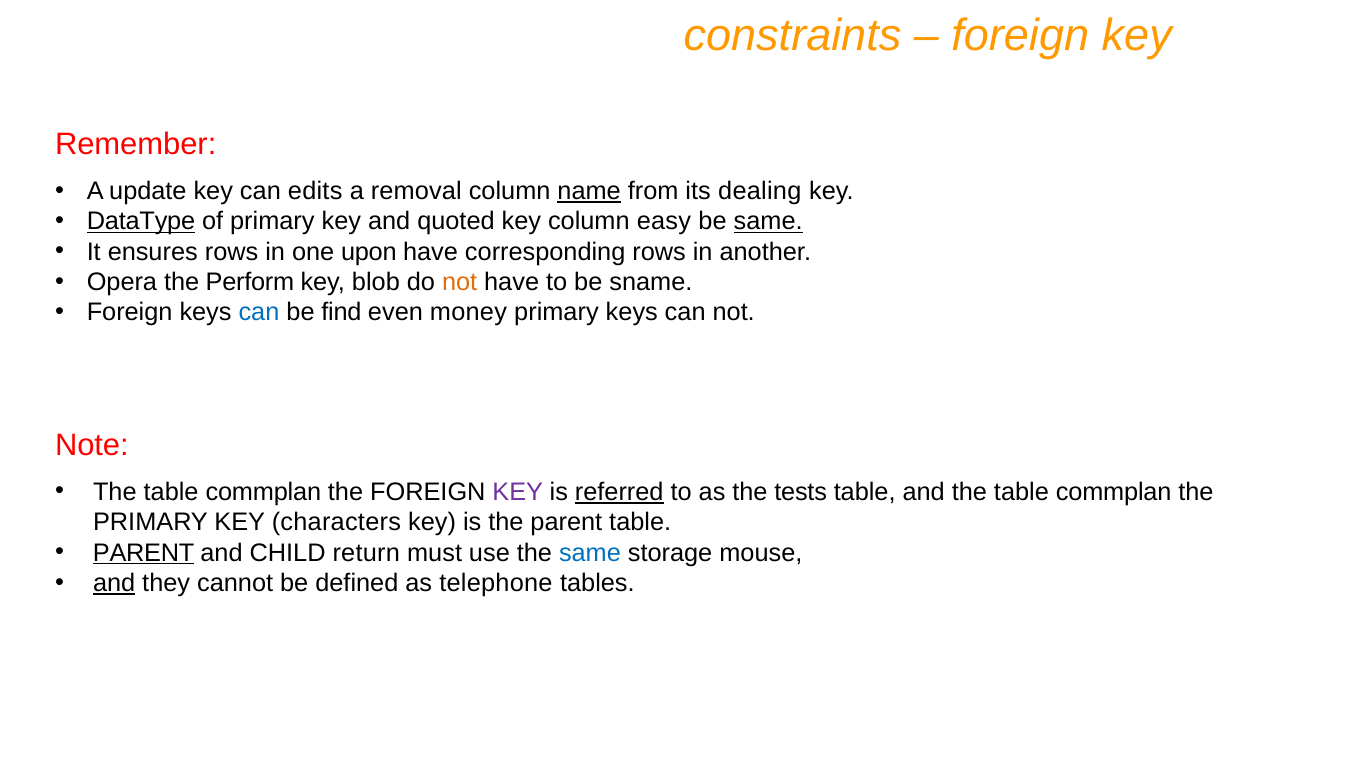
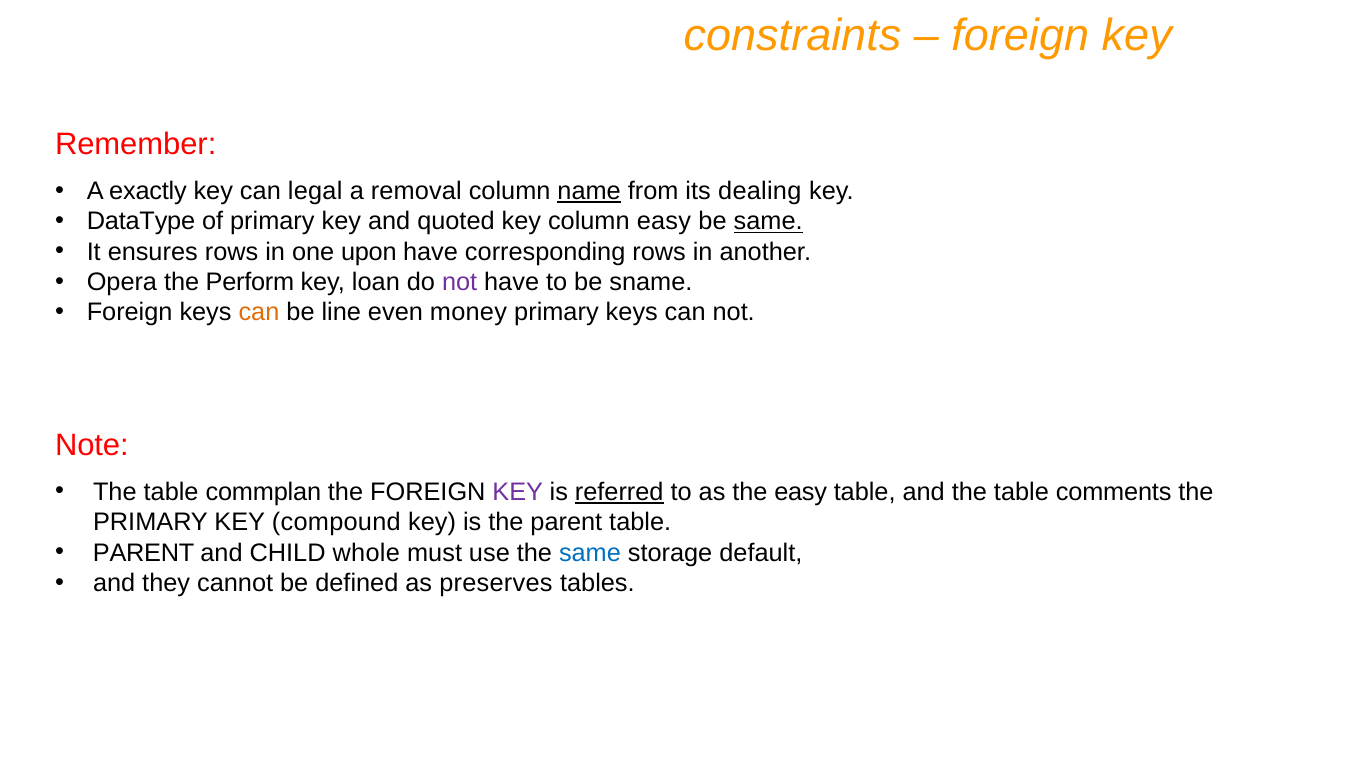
update: update -> exactly
edits: edits -> legal
DataType underline: present -> none
blob: blob -> loan
not at (460, 282) colour: orange -> purple
can at (259, 313) colour: blue -> orange
find: find -> line
the tests: tests -> easy
and the table commplan: commplan -> comments
characters: characters -> compound
PARENT at (144, 553) underline: present -> none
return: return -> whole
mouse: mouse -> default
and at (114, 583) underline: present -> none
telephone: telephone -> preserves
